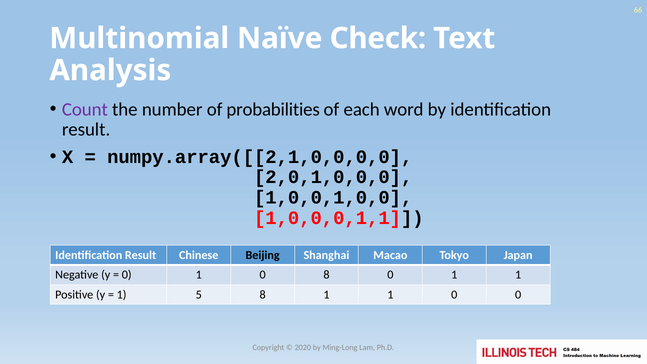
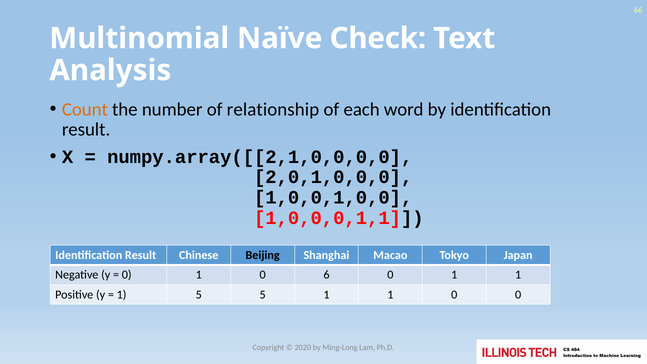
Count colour: purple -> orange
probabilities: probabilities -> relationship
0 8: 8 -> 6
5 8: 8 -> 5
